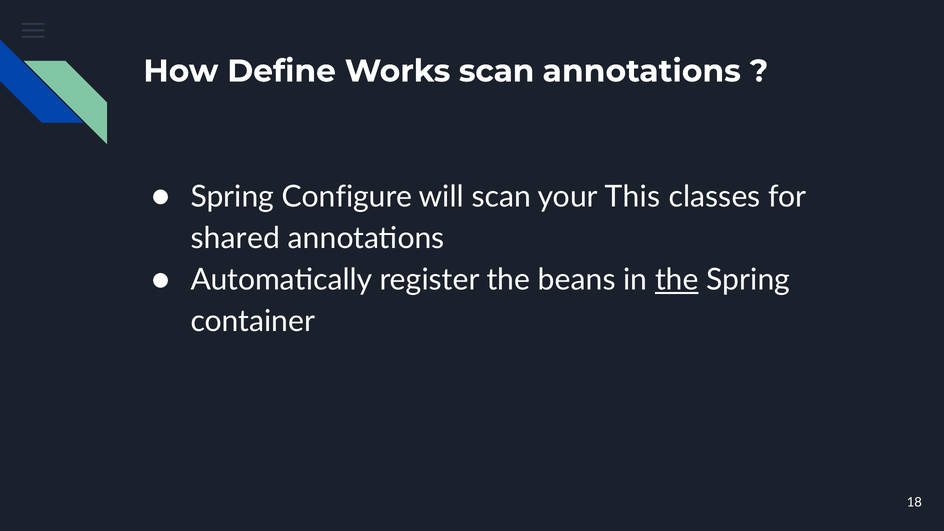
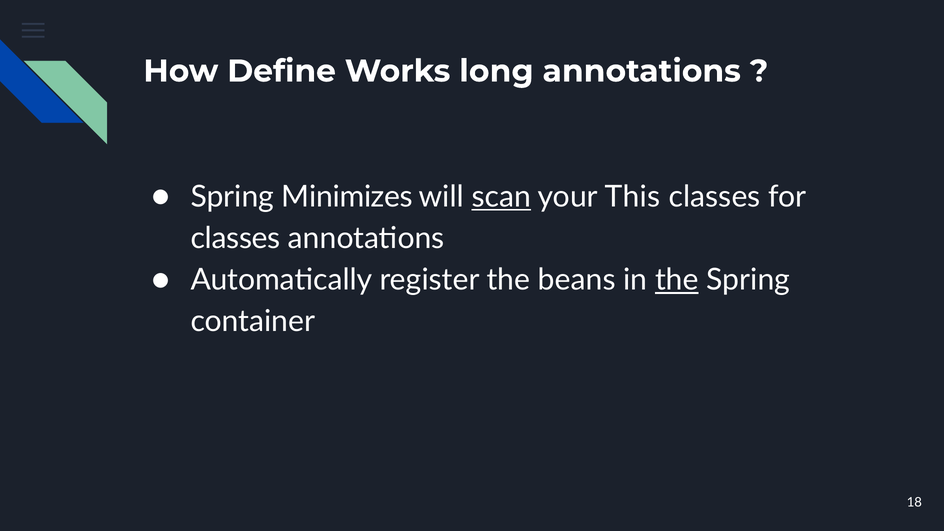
Works scan: scan -> long
Configure: Configure -> Minimizes
scan at (501, 197) underline: none -> present
shared at (235, 238): shared -> classes
